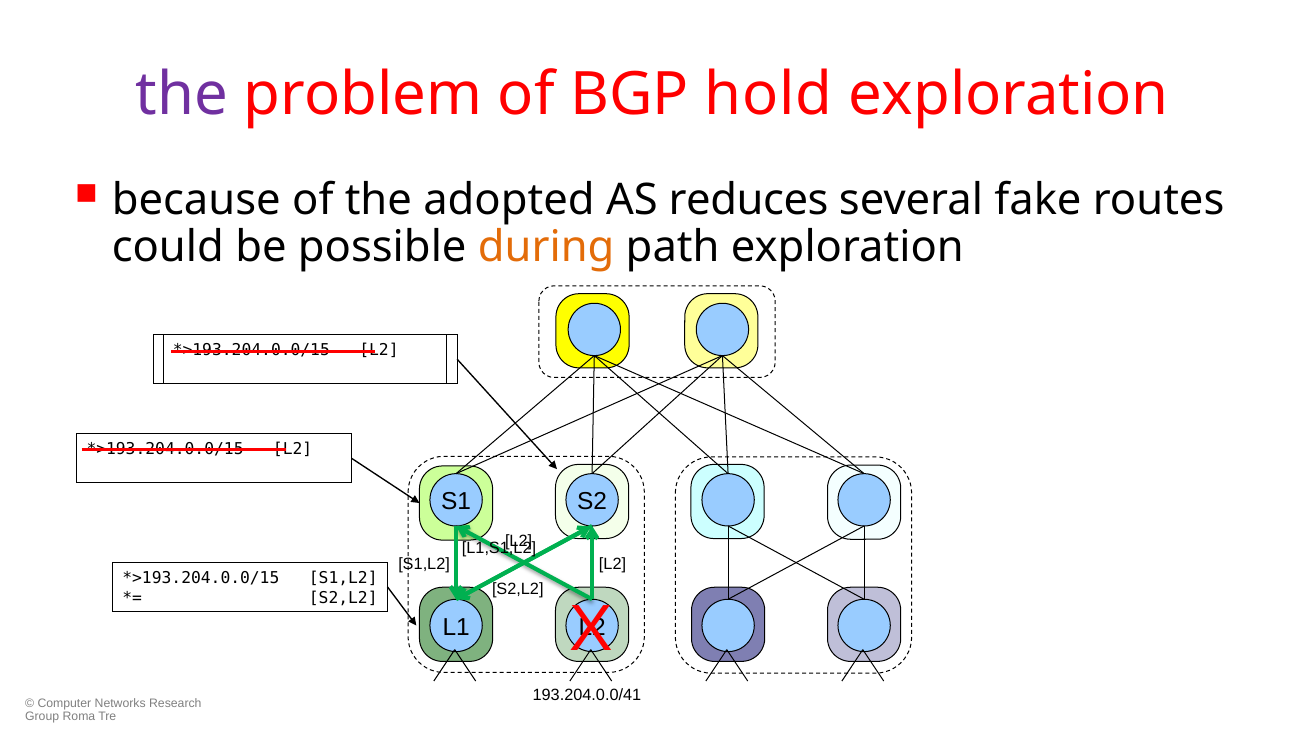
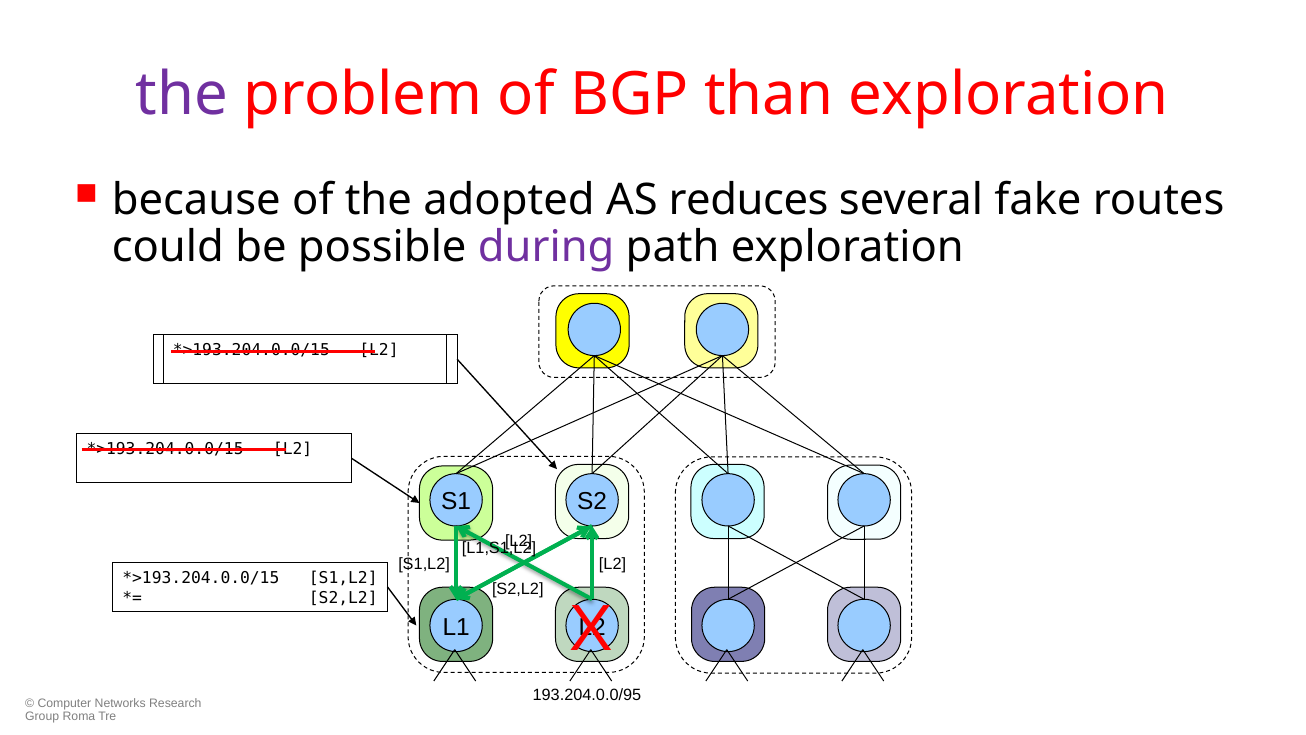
hold: hold -> than
during colour: orange -> purple
193.204.0.0/41: 193.204.0.0/41 -> 193.204.0.0/95
